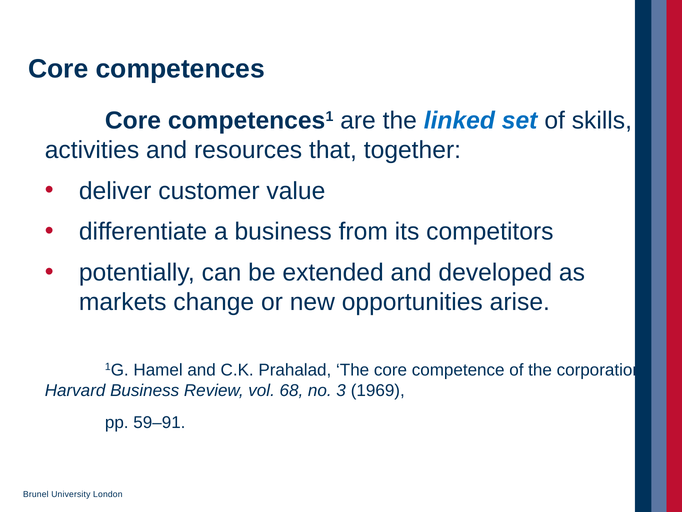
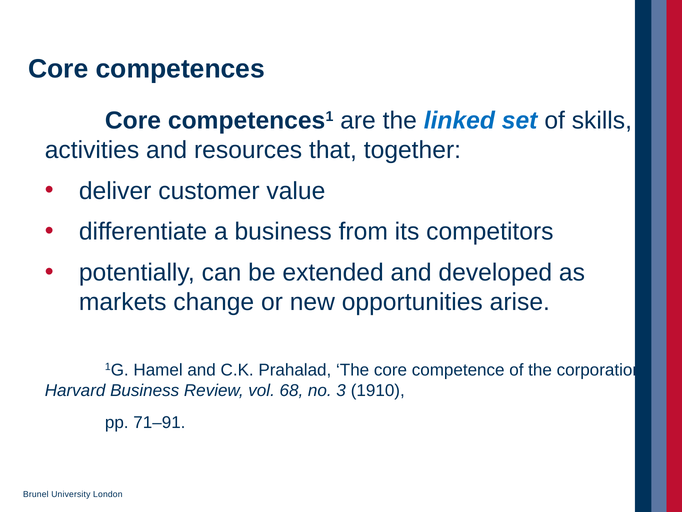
1969: 1969 -> 1910
59–91: 59–91 -> 71–91
